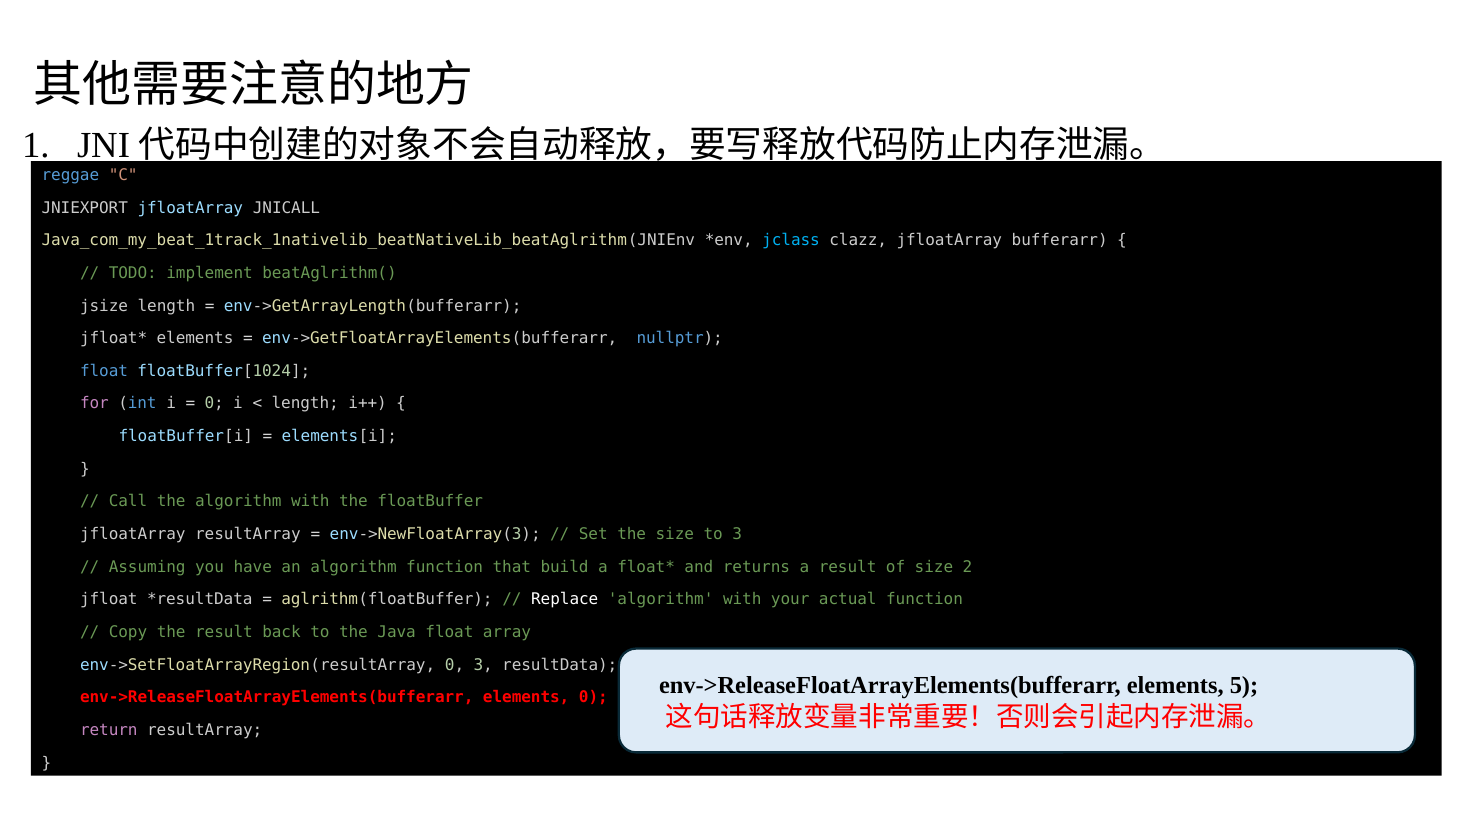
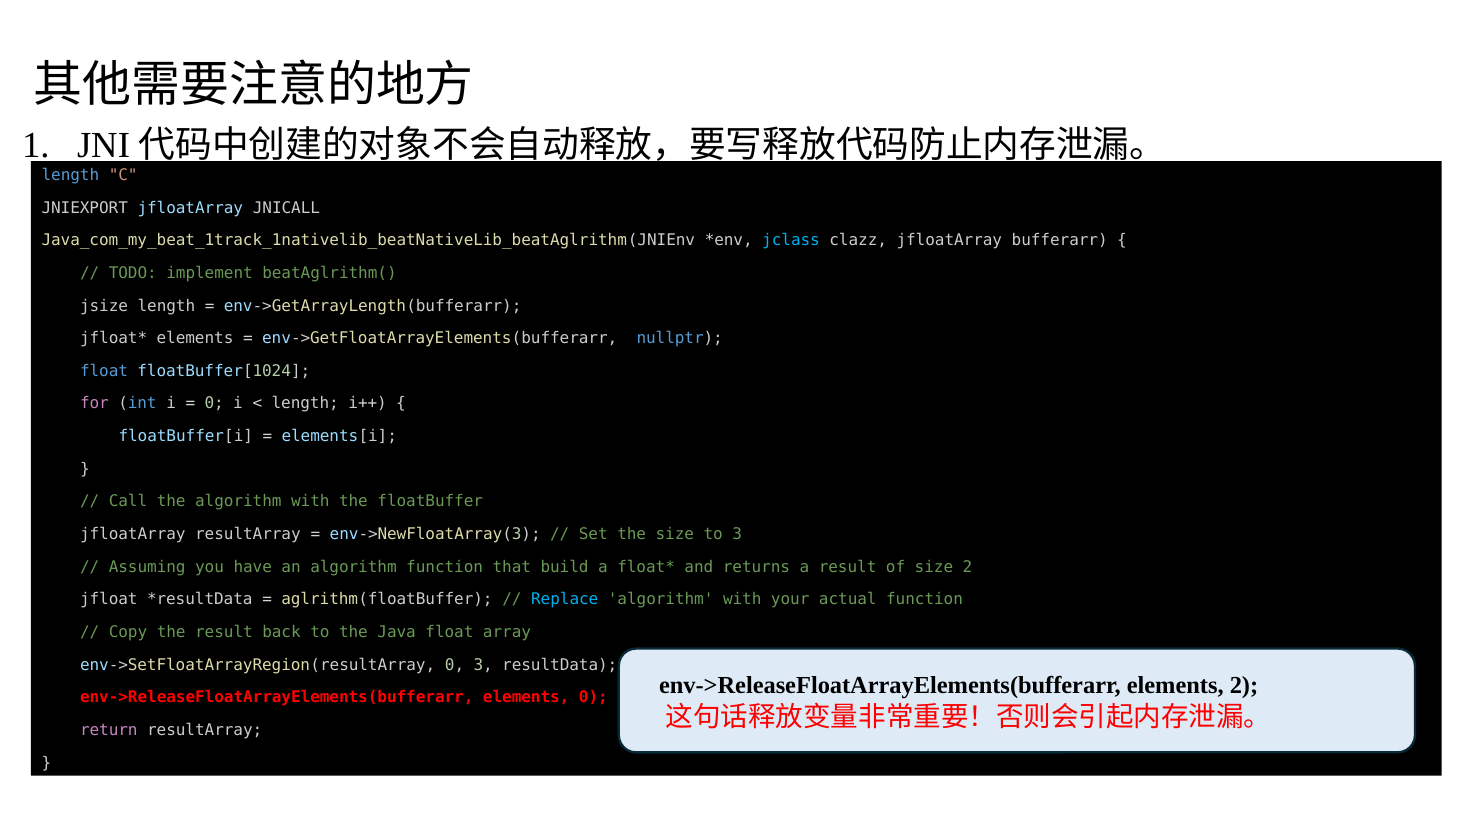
reggae at (70, 175): reggae -> length
Replace colour: white -> light blue
elements 5: 5 -> 2
